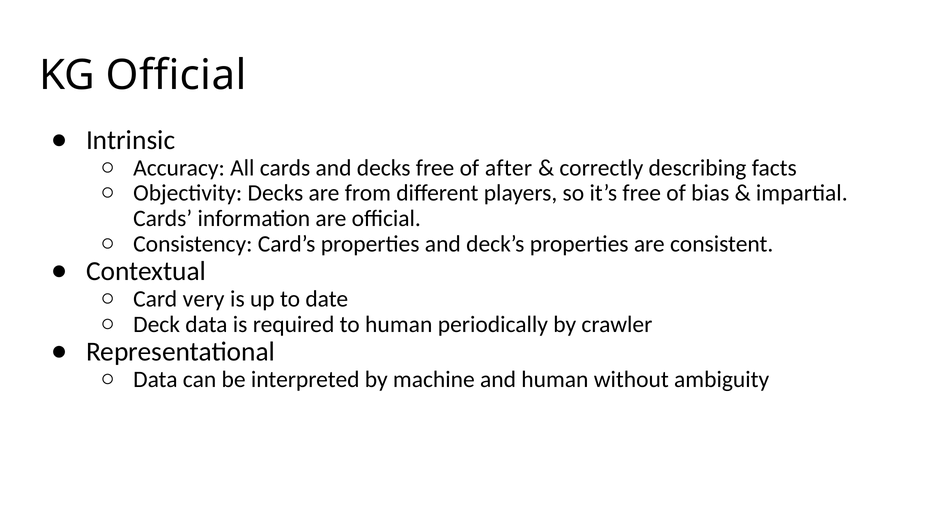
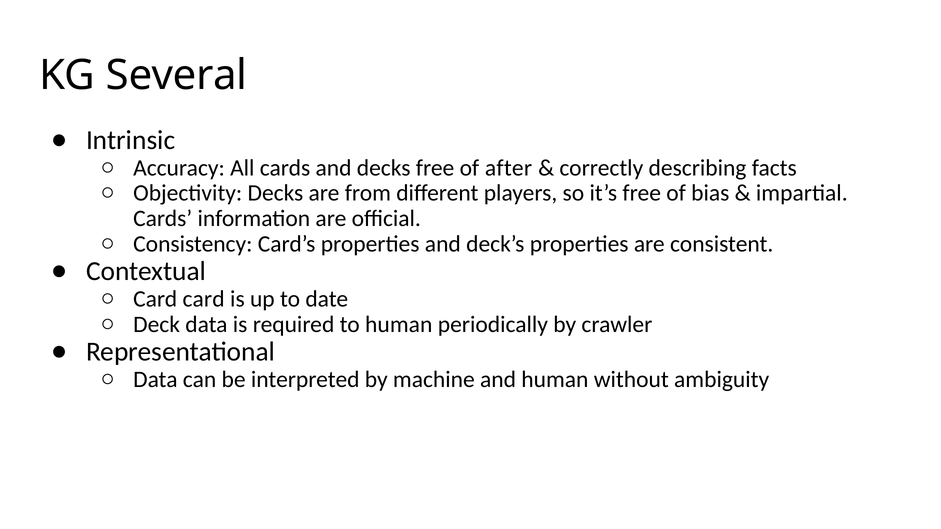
KG Official: Official -> Several
Card very: very -> card
